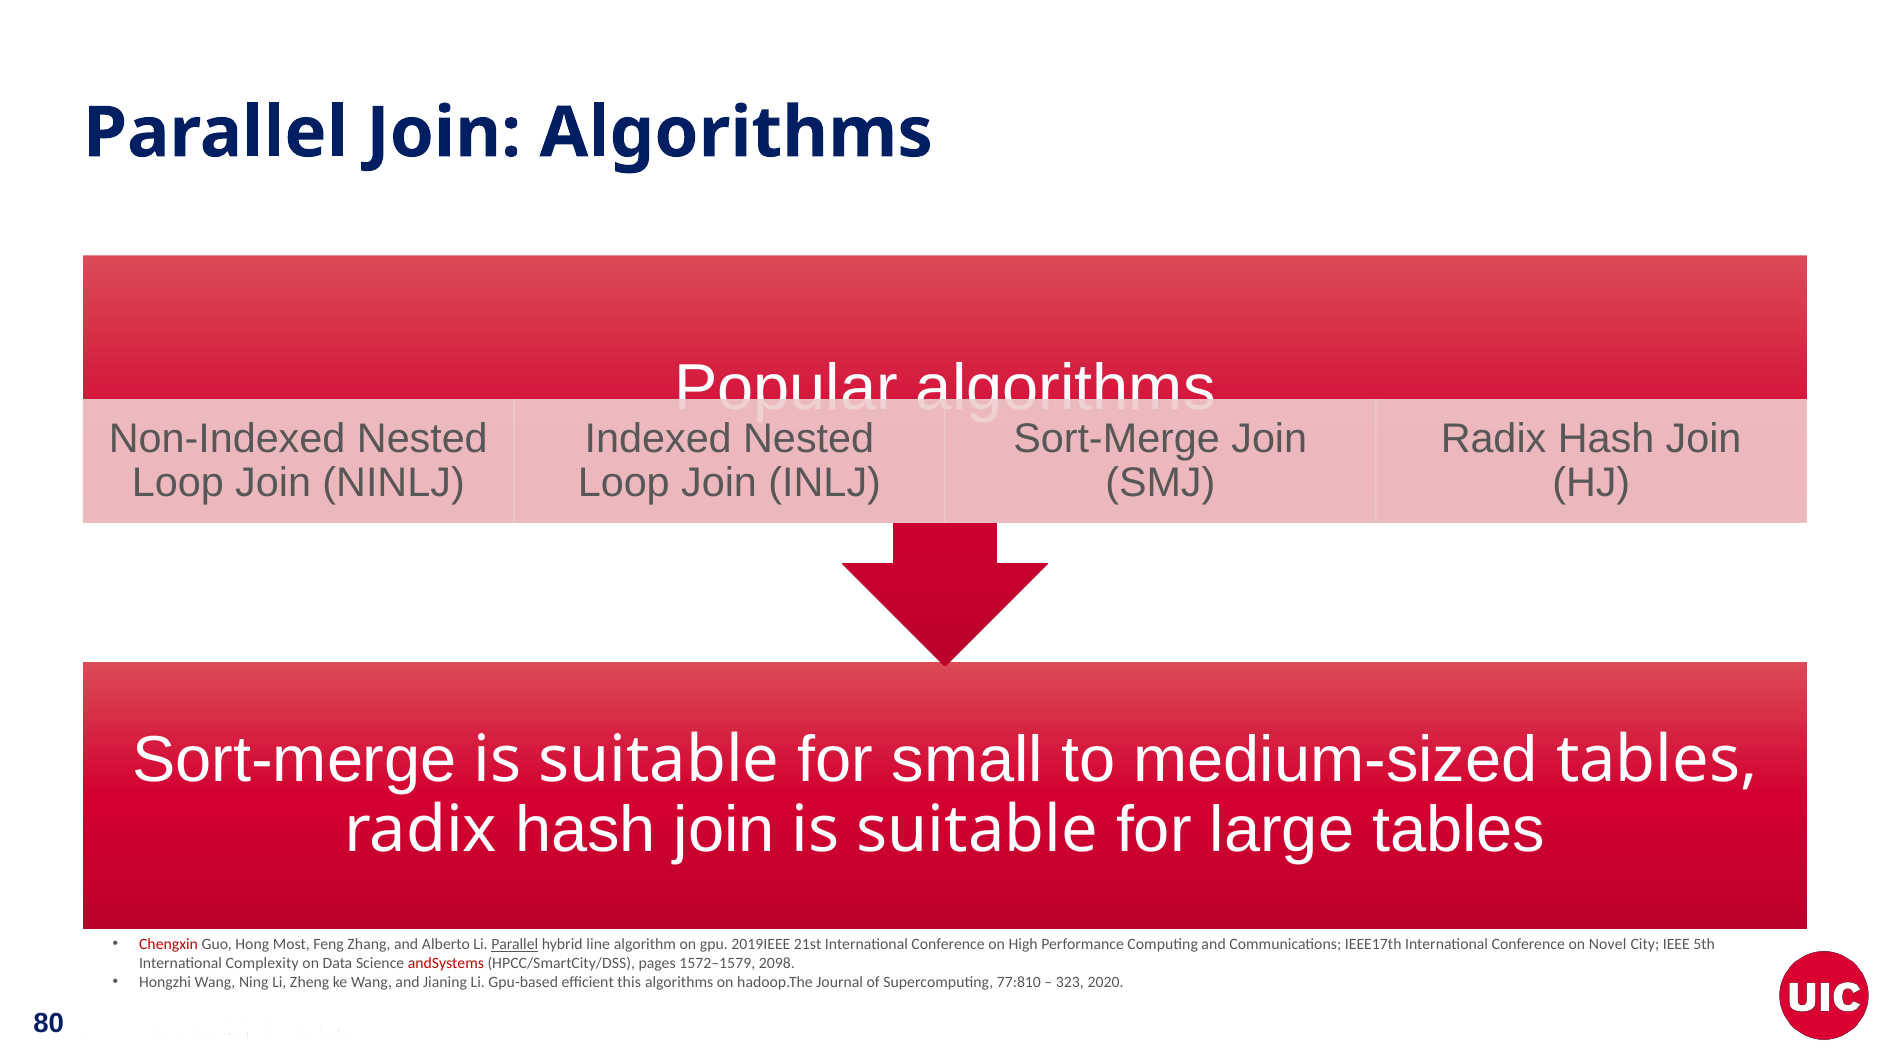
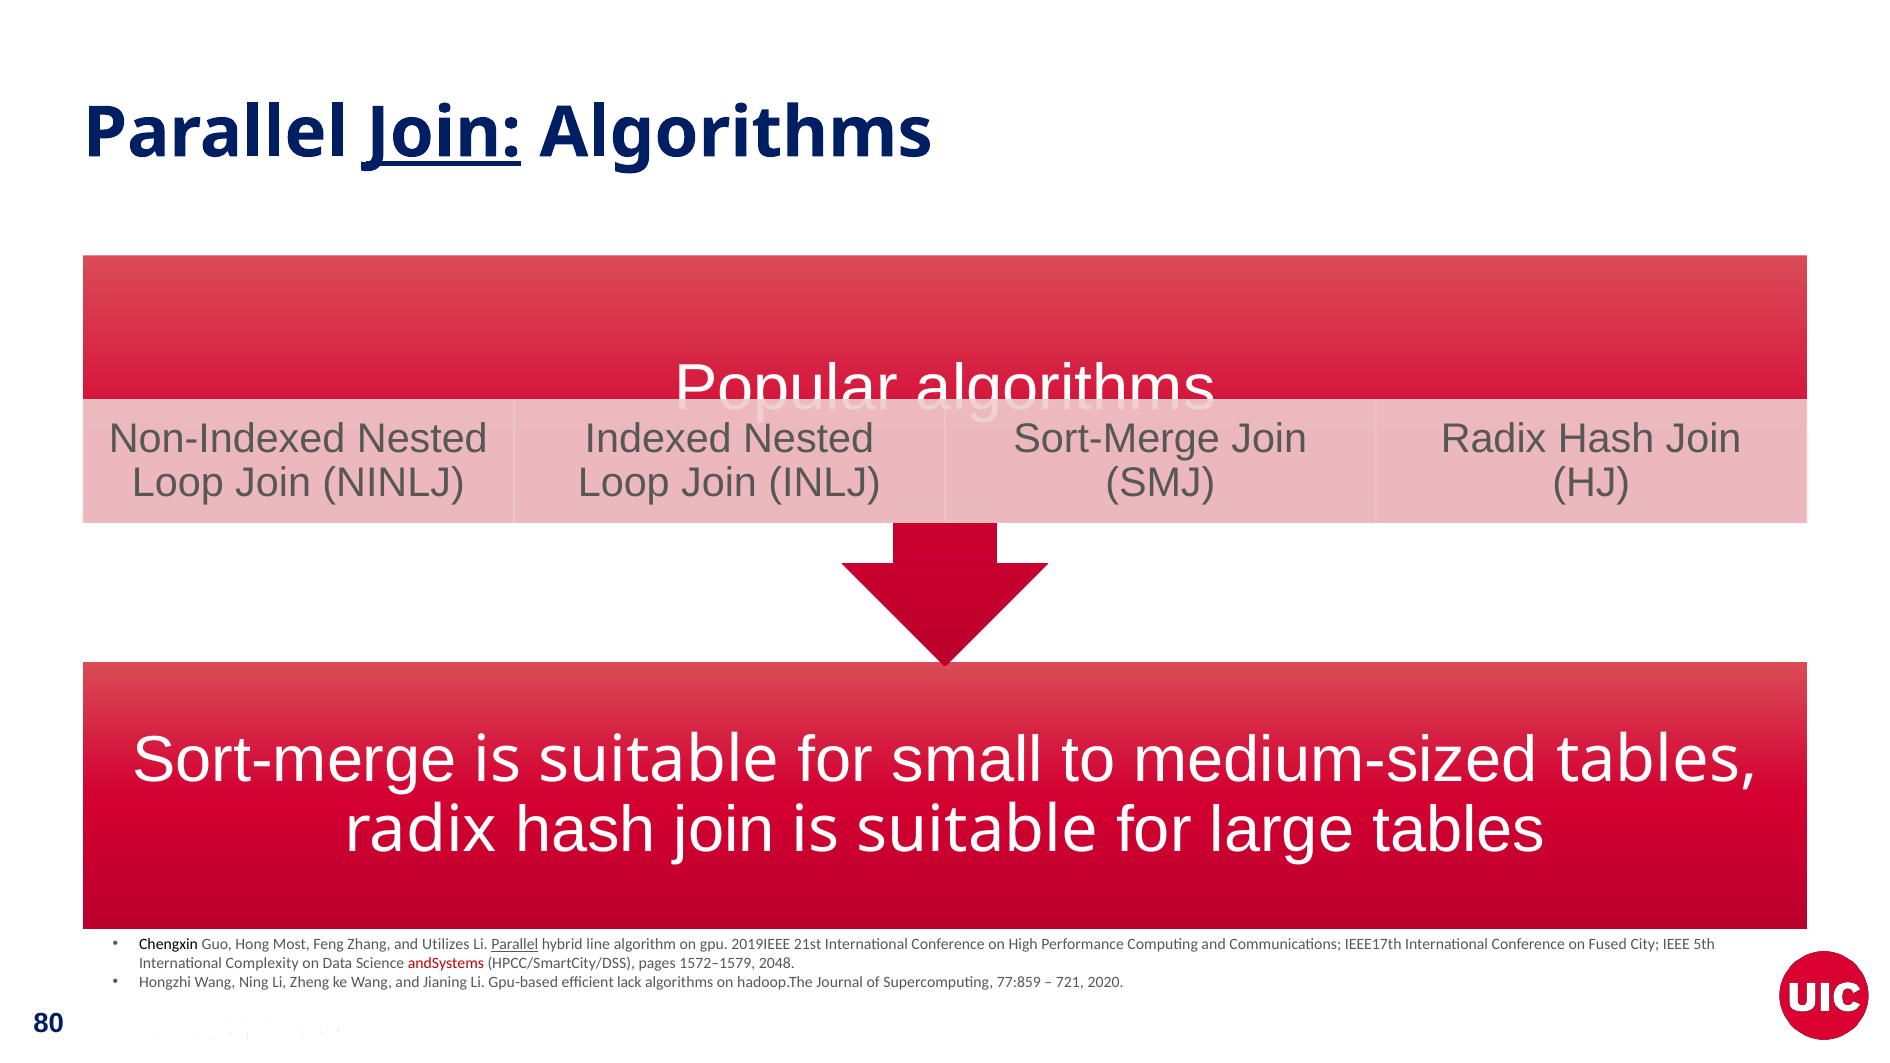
Join at (444, 133) underline: none -> present
Chengxin colour: red -> black
Alberto: Alberto -> Utilizes
Novel: Novel -> Fused
2098: 2098 -> 2048
this: this -> lack
77:810: 77:810 -> 77:859
323: 323 -> 721
